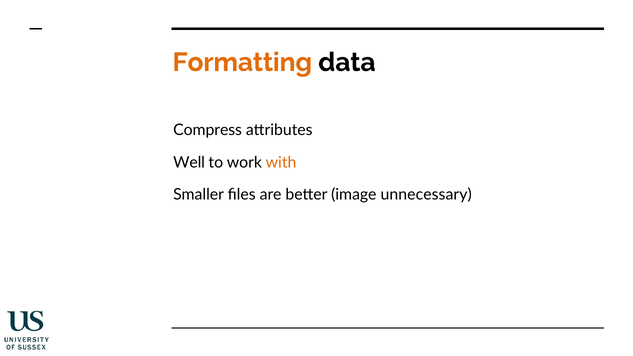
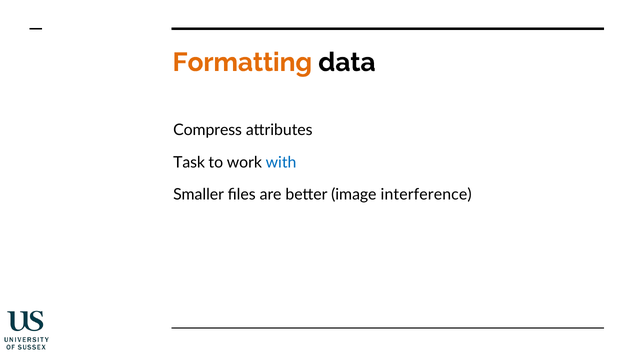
Well: Well -> Task
with colour: orange -> blue
unnecessary: unnecessary -> interference
